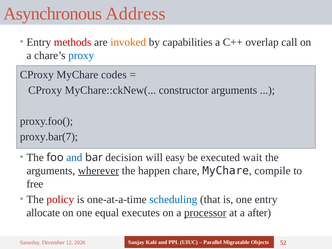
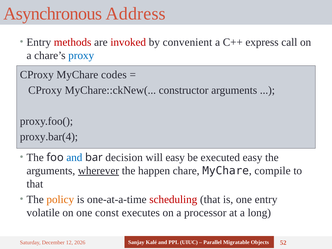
invoked colour: orange -> red
capabilities: capabilities -> convenient
overlap: overlap -> express
proxy.bar(7: proxy.bar(7 -> proxy.bar(4
executed wait: wait -> easy
free at (35, 184): free -> that
policy colour: red -> orange
scheduling colour: blue -> red
allocate: allocate -> volatile
equal: equal -> const
processor underline: present -> none
after: after -> long
